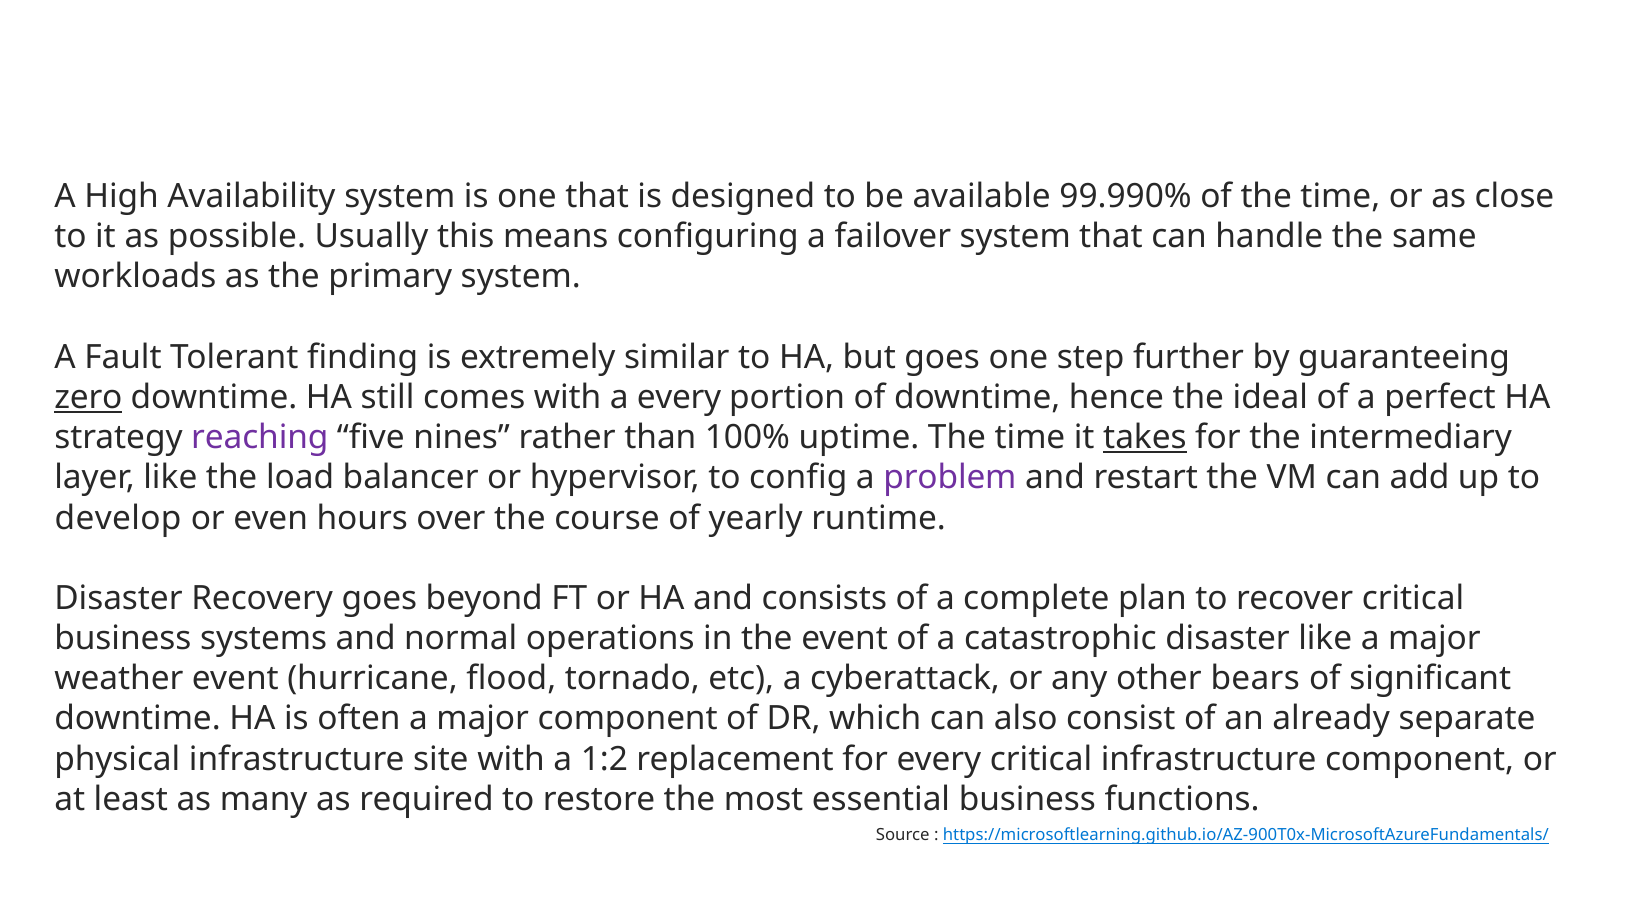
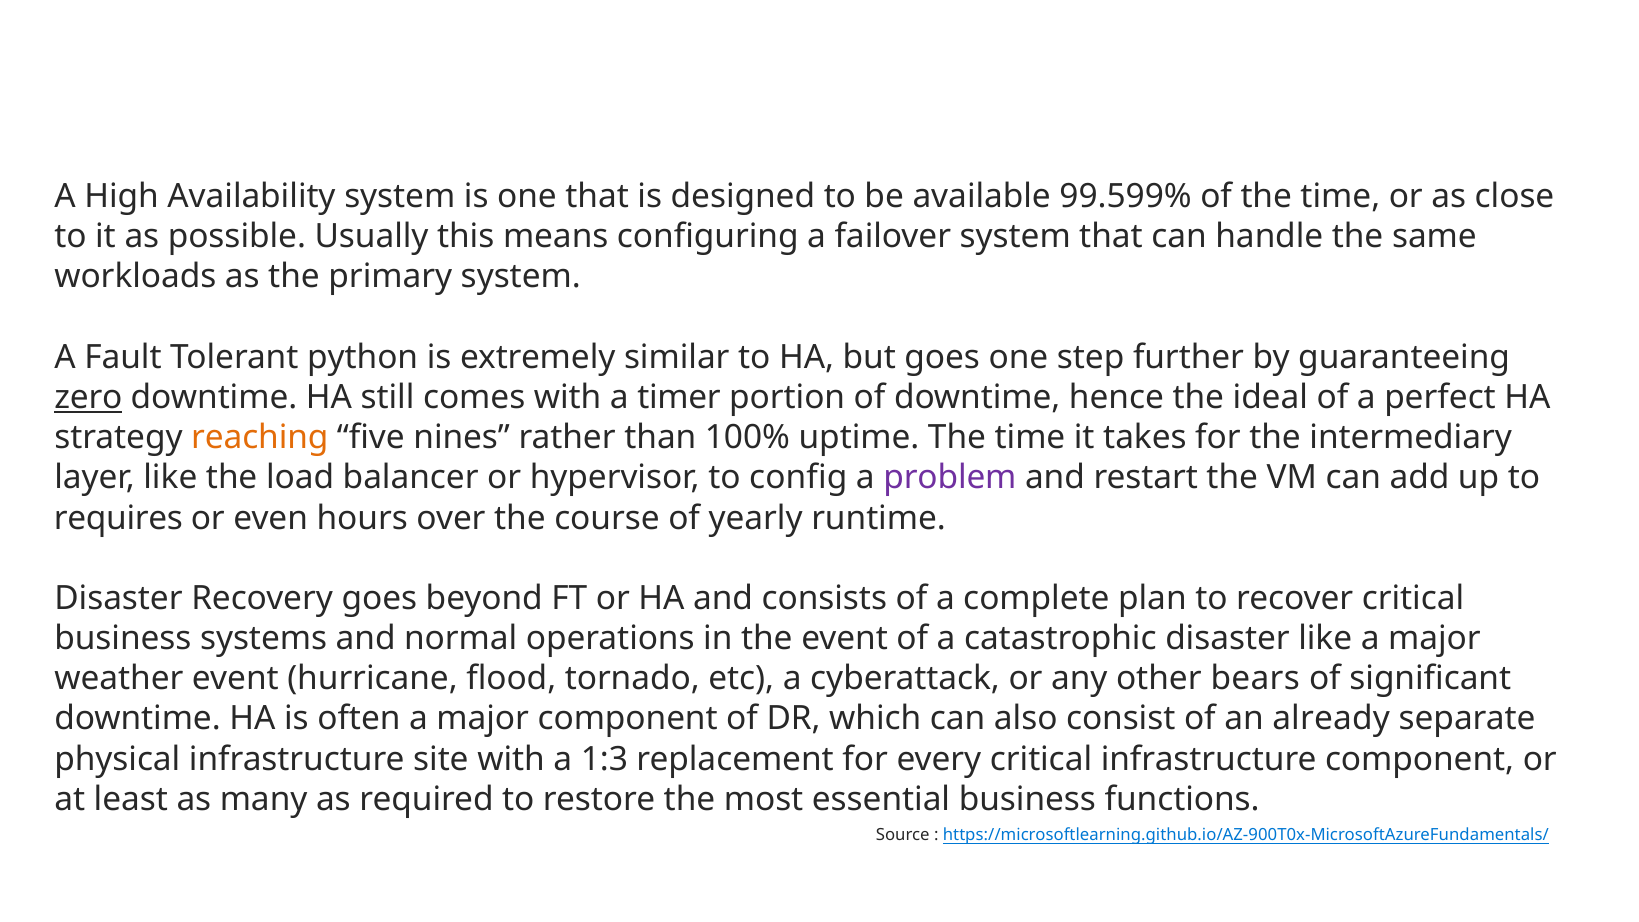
99.990%: 99.990% -> 99.599%
finding: finding -> python
a every: every -> timer
reaching colour: purple -> orange
takes underline: present -> none
develop: develop -> requires
1:2: 1:2 -> 1:3
